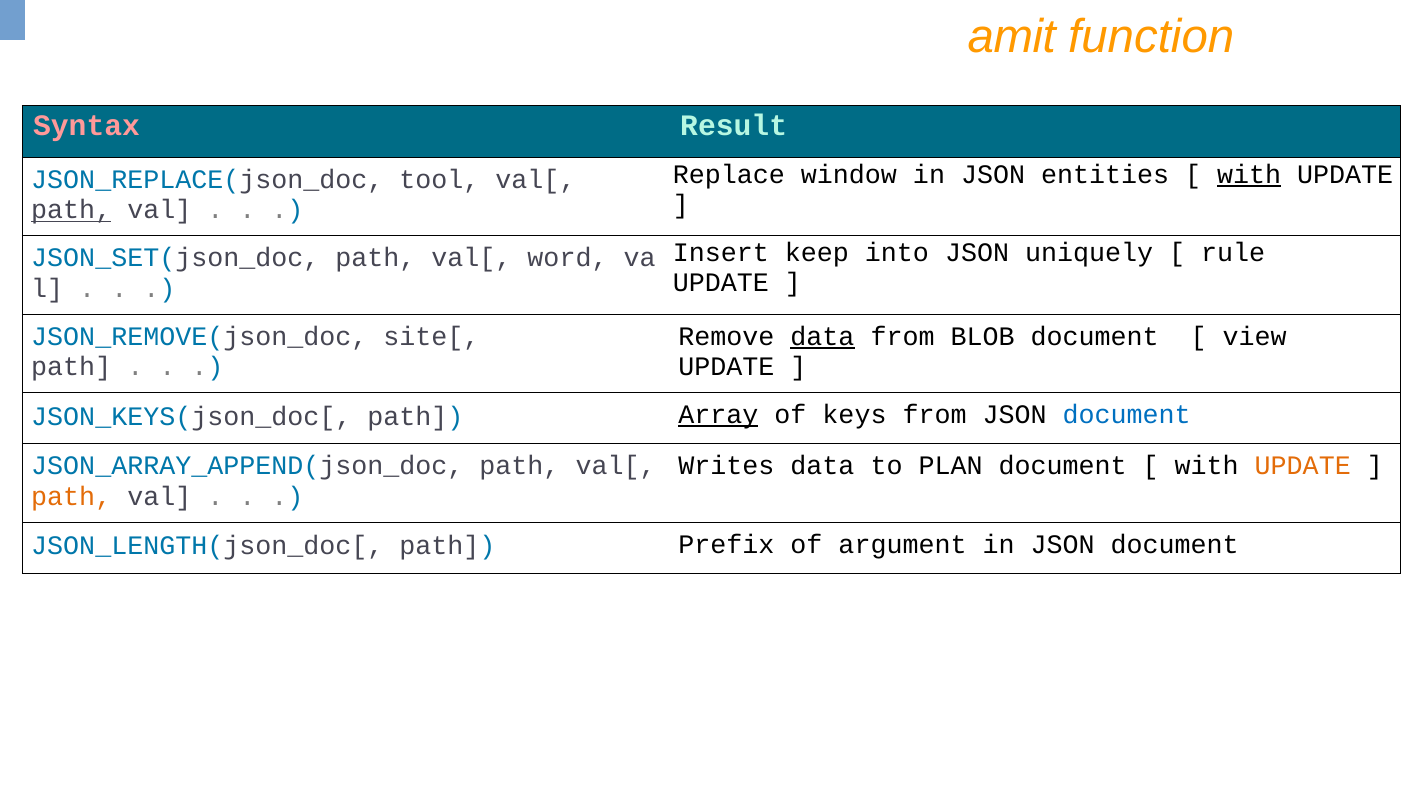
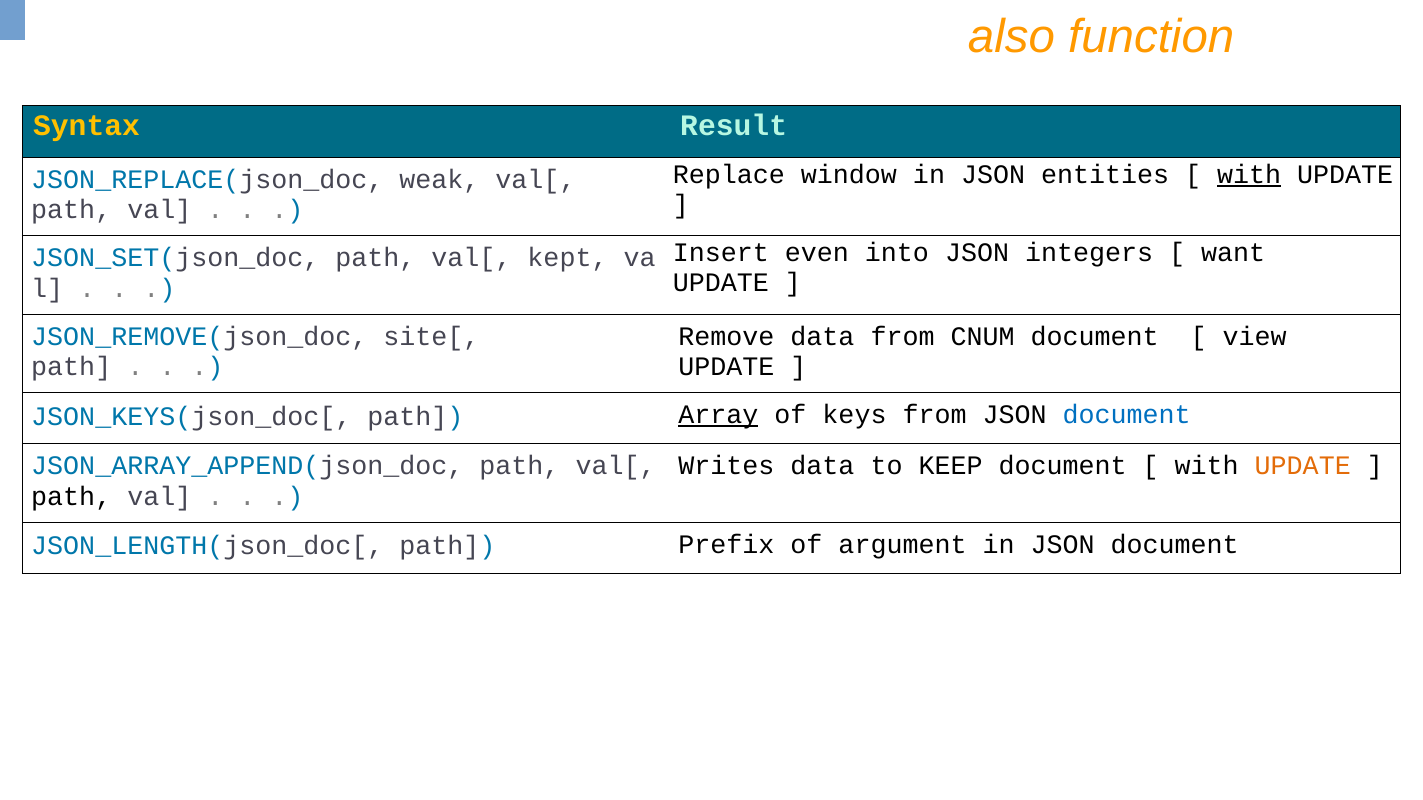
amit: amit -> also
Syntax colour: pink -> yellow
tool: tool -> weak
path at (71, 210) underline: present -> none
keep: keep -> even
uniquely: uniquely -> integers
rule: rule -> want
word: word -> kept
data at (822, 336) underline: present -> none
BLOB: BLOB -> CNUM
PLAN: PLAN -> KEEP
path at (71, 497) colour: orange -> black
